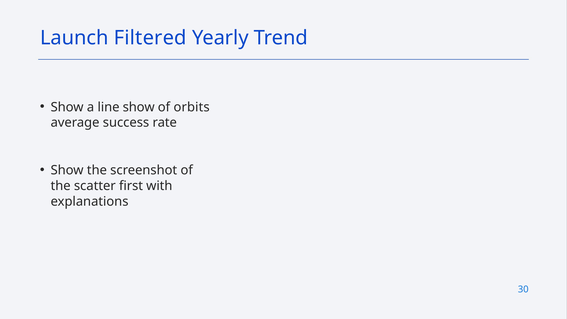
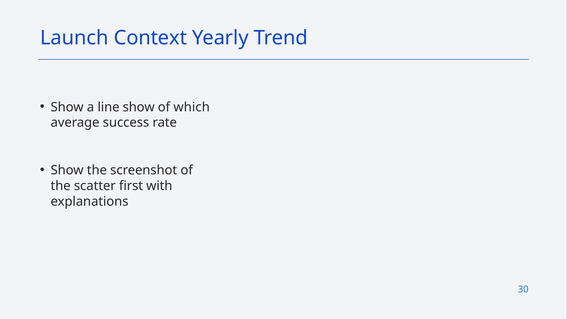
Filtered: Filtered -> Context
orbits: orbits -> which
